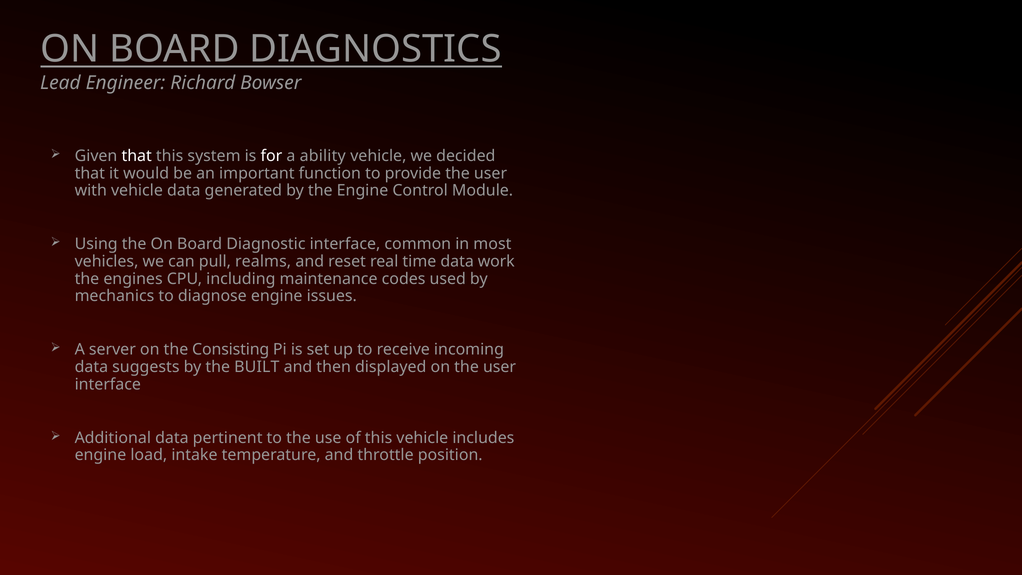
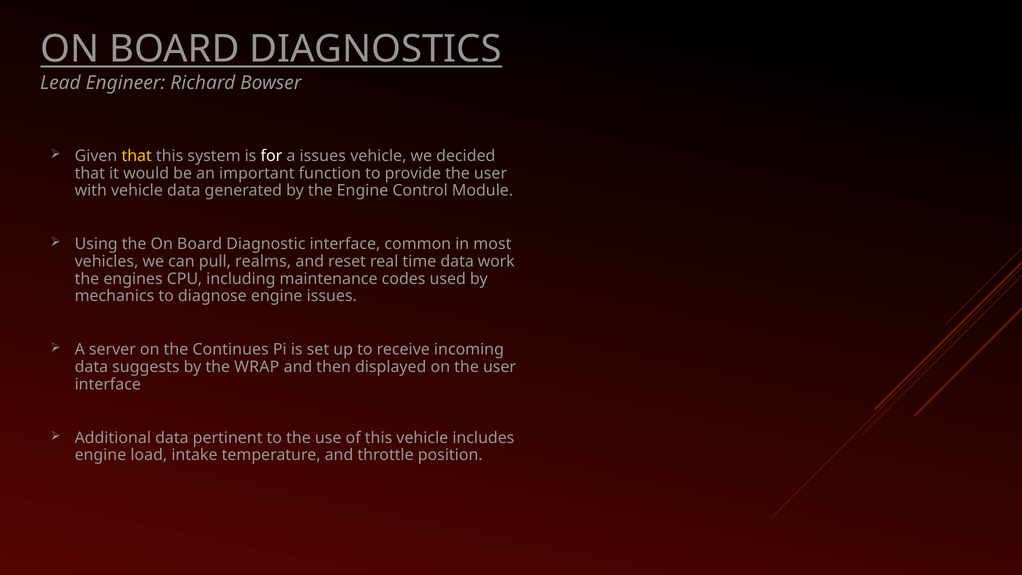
that at (137, 156) colour: white -> yellow
a ability: ability -> issues
Consisting: Consisting -> Continues
BUILT: BUILT -> WRAP
